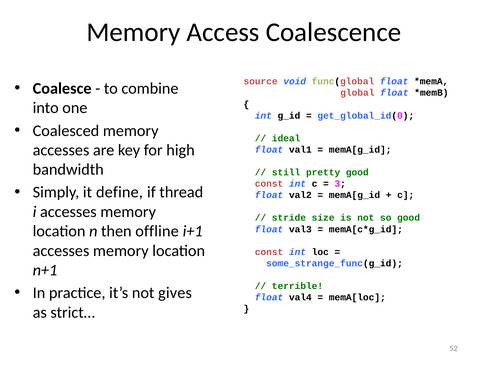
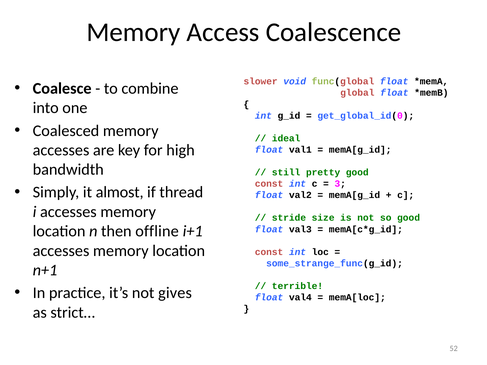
source: source -> slower
define: define -> almost
